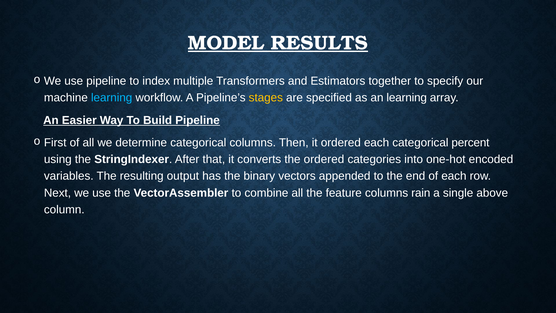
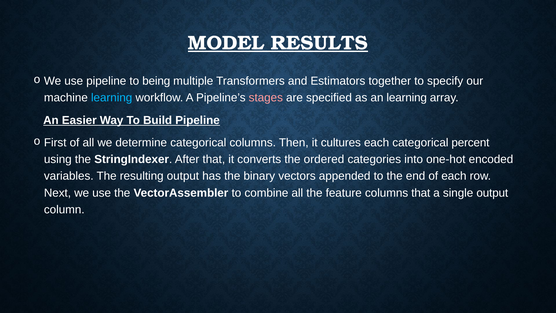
index: index -> being
stages colour: yellow -> pink
it ordered: ordered -> cultures
columns rain: rain -> that
single above: above -> output
